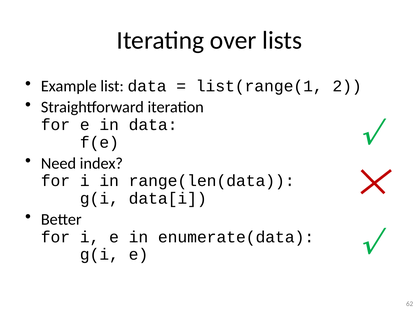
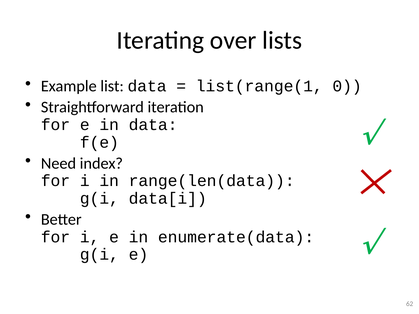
2: 2 -> 0
